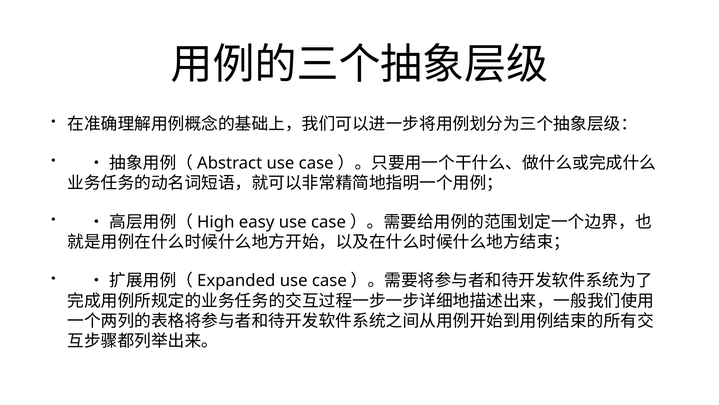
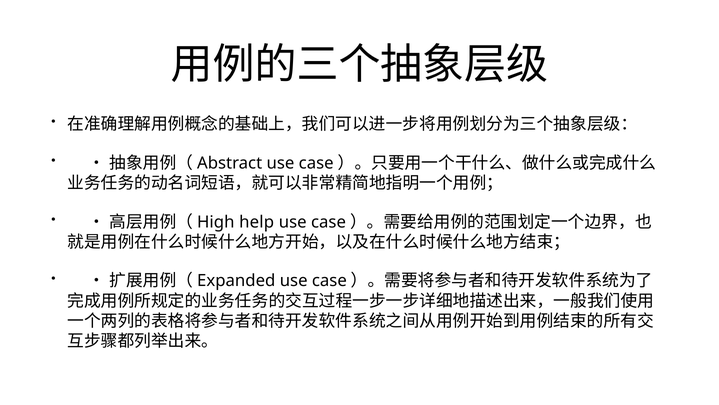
easy: easy -> help
